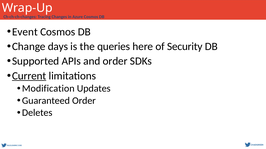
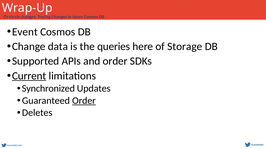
days: days -> data
Security: Security -> Storage
Modification: Modification -> Synchronized
Order at (84, 101) underline: none -> present
